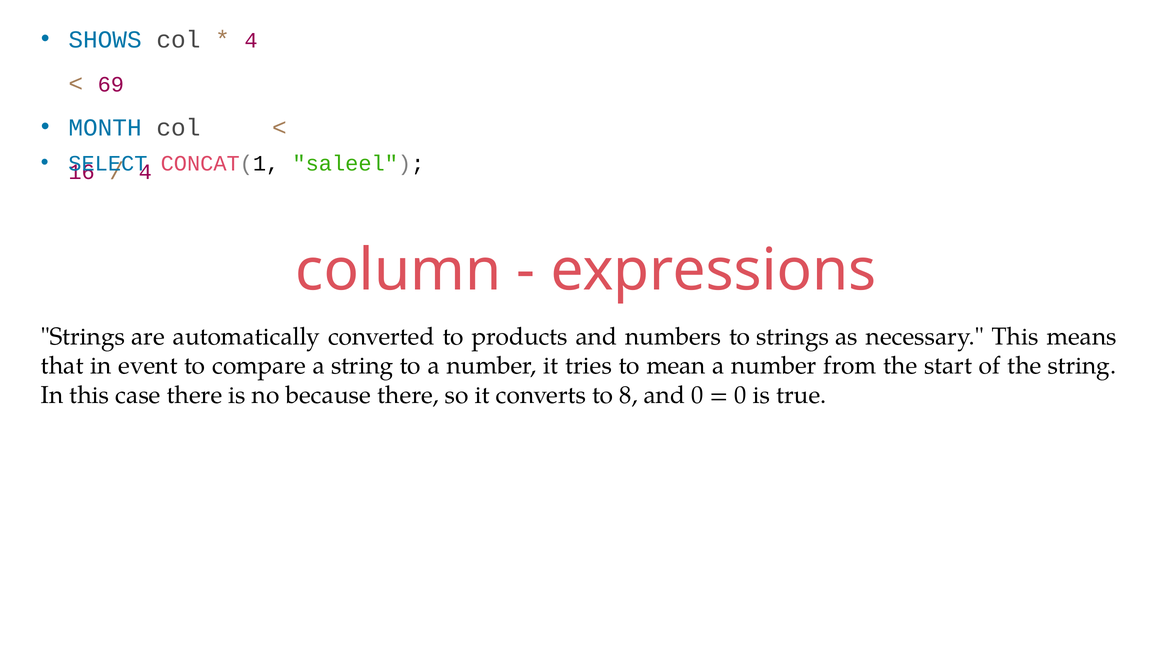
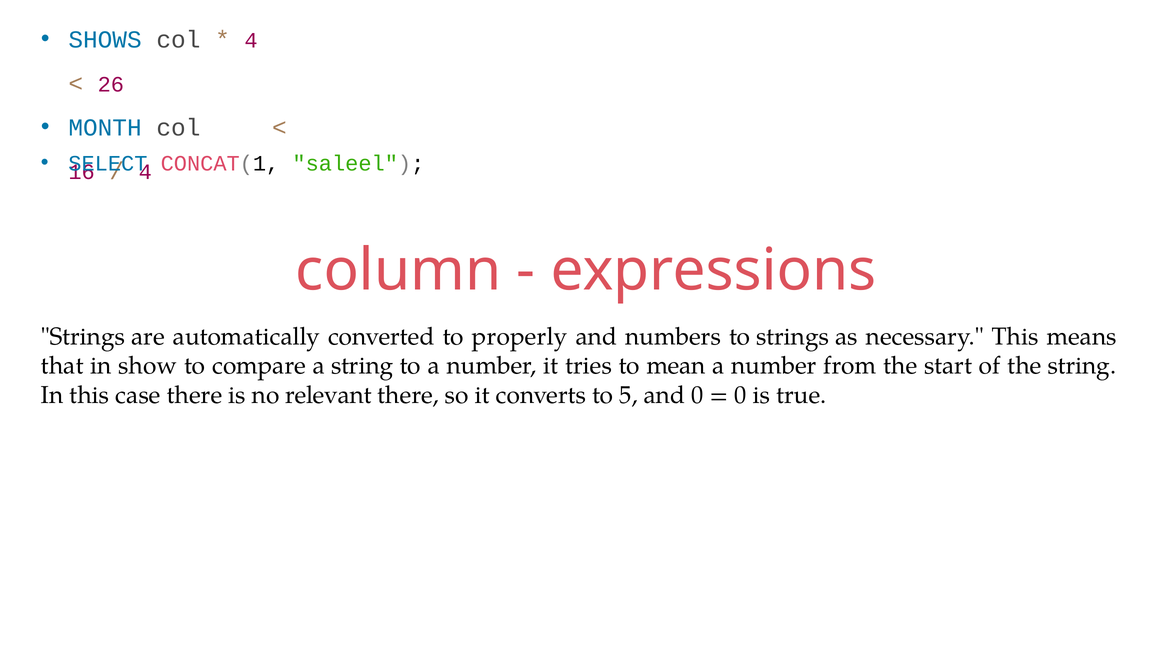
69: 69 -> 26
products: products -> properly
event: event -> show
because: because -> relevant
8: 8 -> 5
